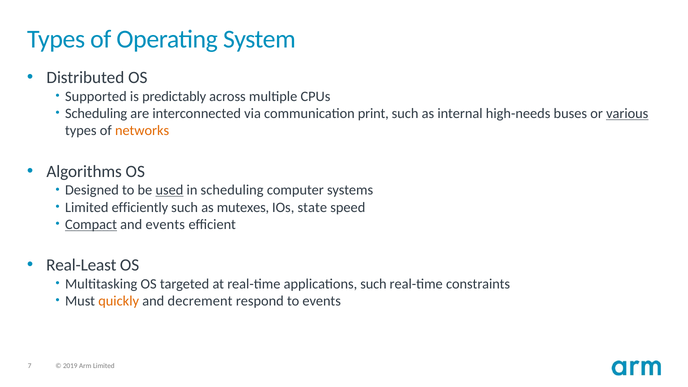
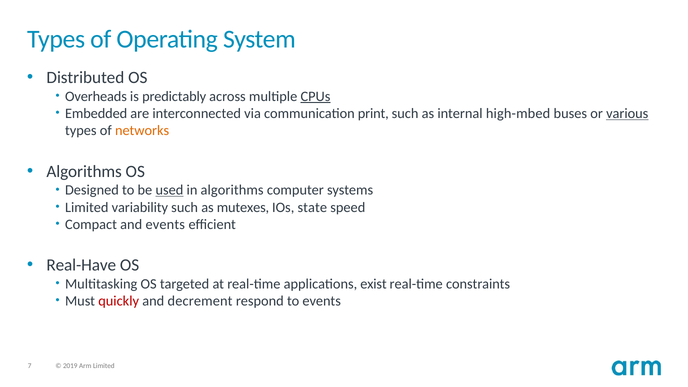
Supported: Supported -> Overheads
CPUs underline: none -> present
Scheduling at (96, 114): Scheduling -> Embedded
high-needs: high-needs -> high-mbed
in scheduling: scheduling -> algorithms
efficiently: efficiently -> variability
Compact underline: present -> none
Real-Least: Real-Least -> Real-Have
applications such: such -> exist
quickly colour: orange -> red
